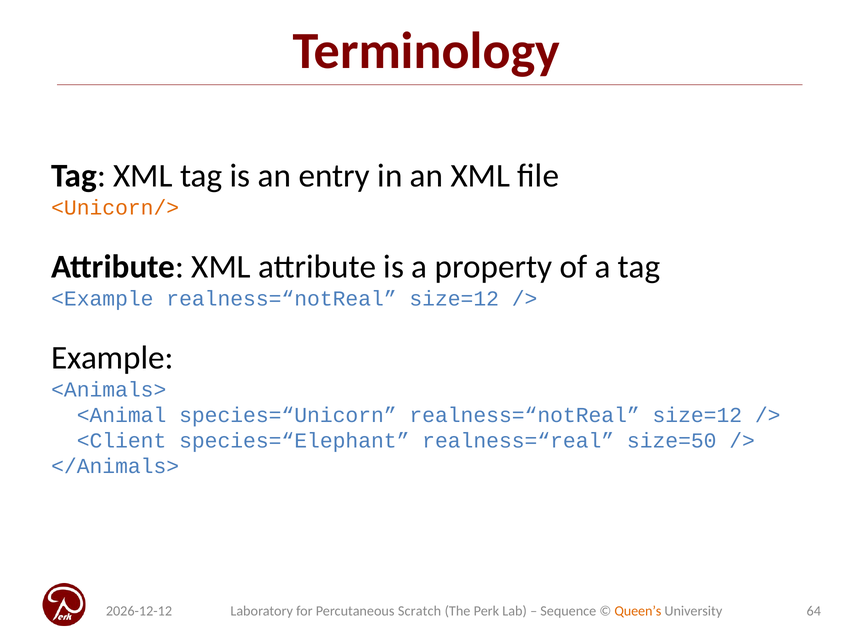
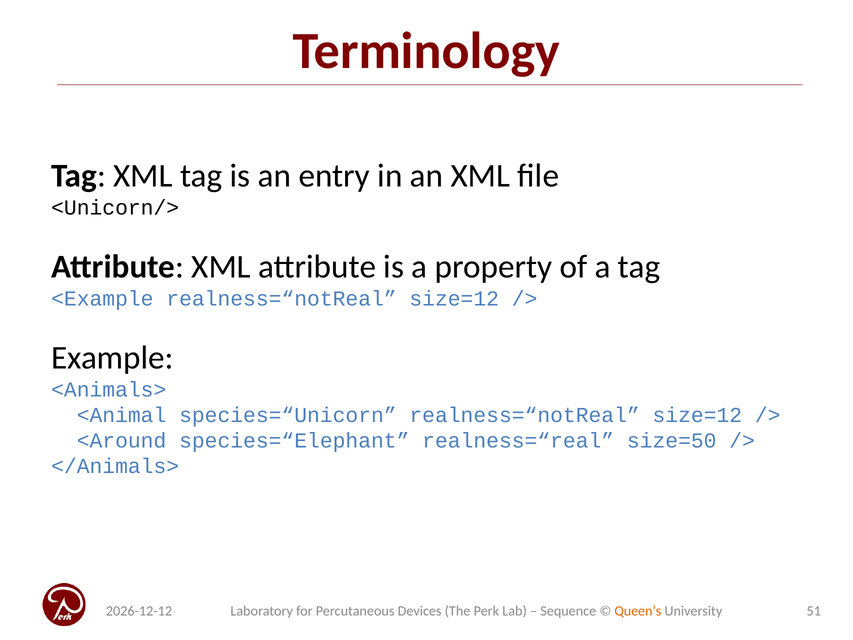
<Unicorn/> colour: orange -> black
<Client: <Client -> <Around
Scratch: Scratch -> Devices
64: 64 -> 51
